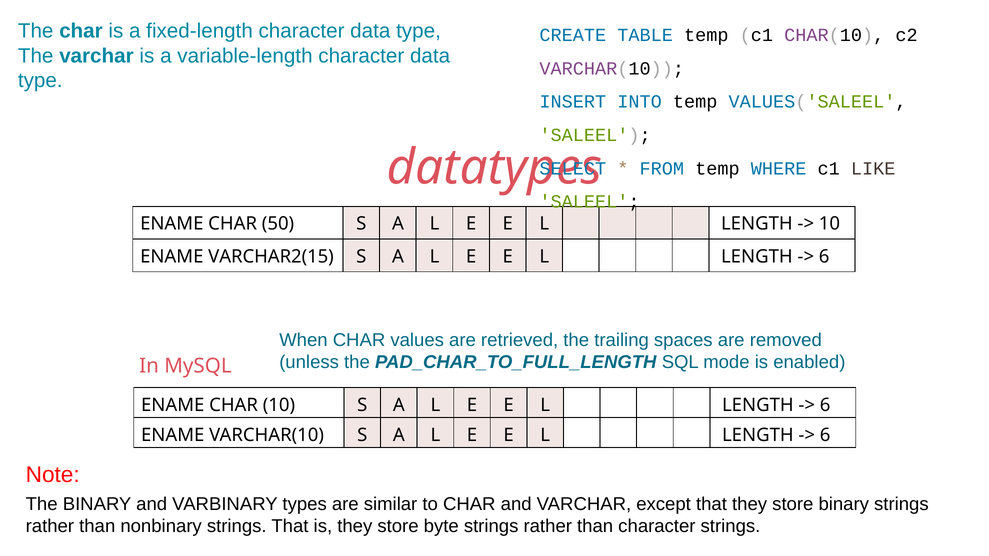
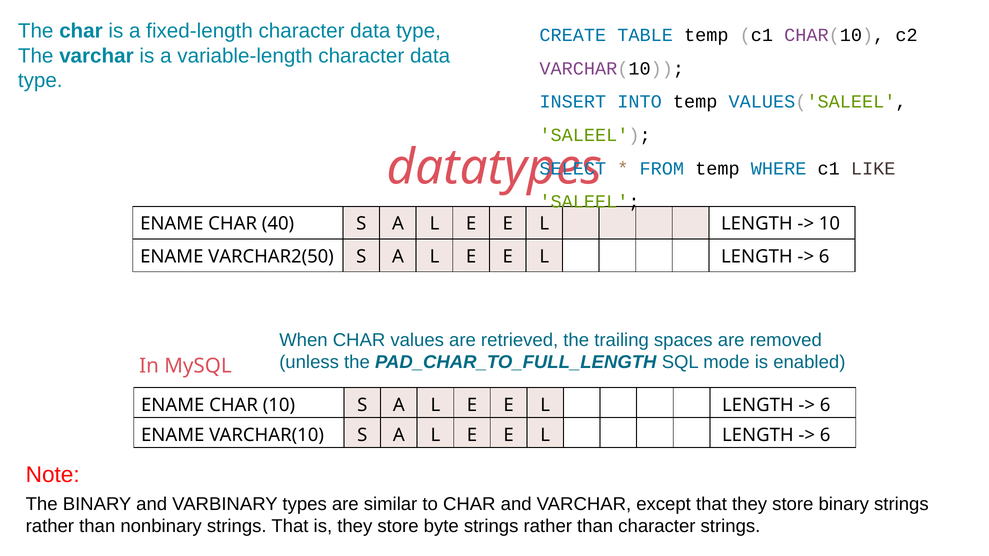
50: 50 -> 40
VARCHAR2(15: VARCHAR2(15 -> VARCHAR2(50
